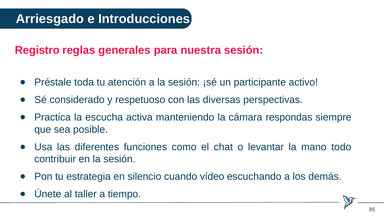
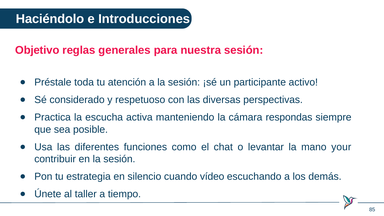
Arriesgado: Arriesgado -> Haciéndolo
Registro: Registro -> Objetivo
todo: todo -> your
